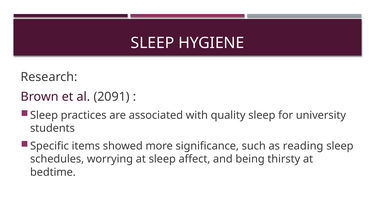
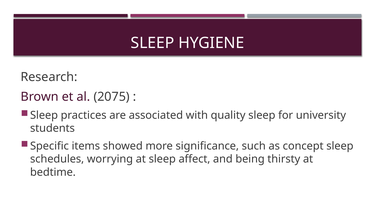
2091: 2091 -> 2075
reading: reading -> concept
